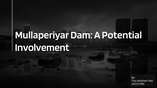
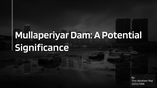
Involvement: Involvement -> Significance
